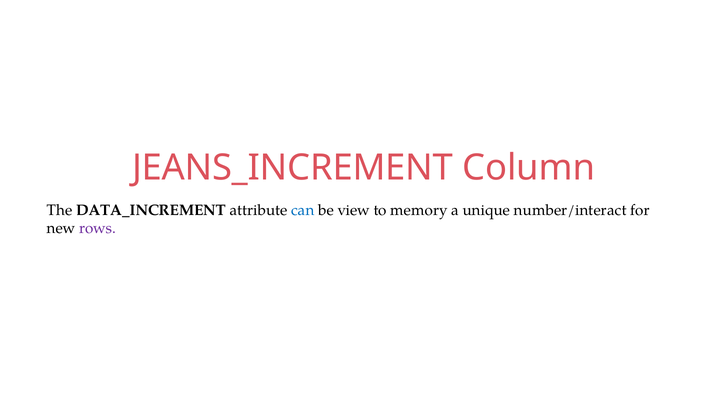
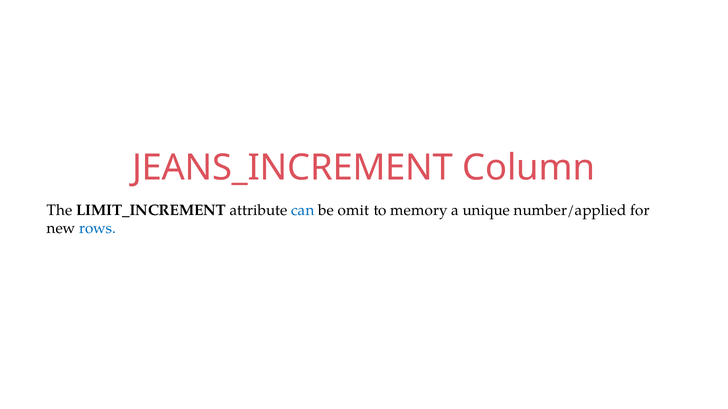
DATA_INCREMENT: DATA_INCREMENT -> LIMIT_INCREMENT
view: view -> omit
number/interact: number/interact -> number/applied
rows colour: purple -> blue
